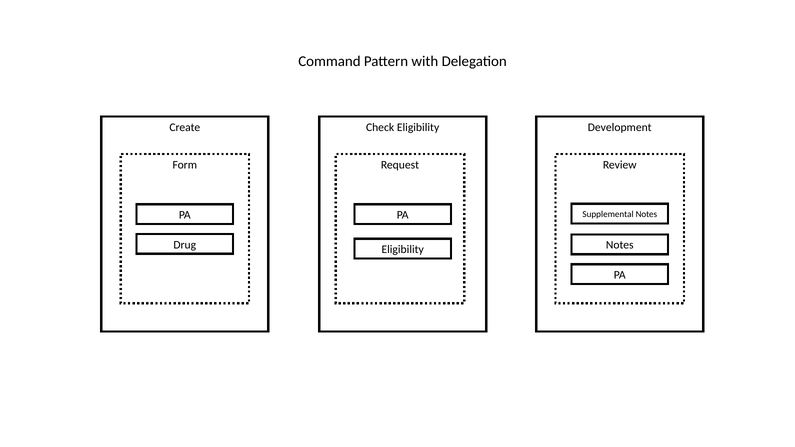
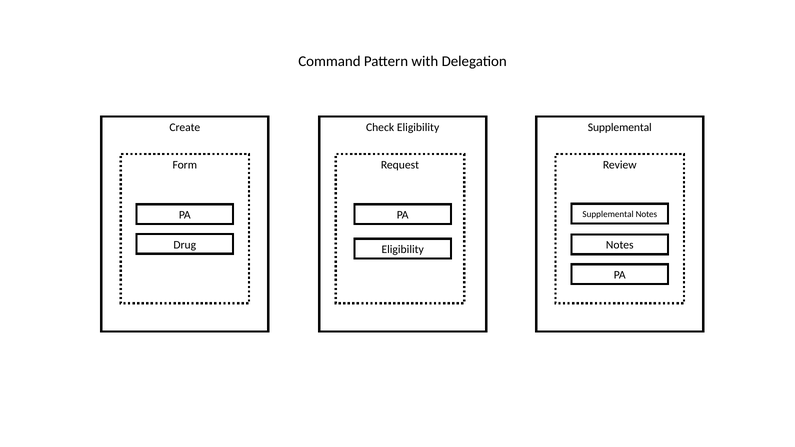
Development at (620, 127): Development -> Supplemental
